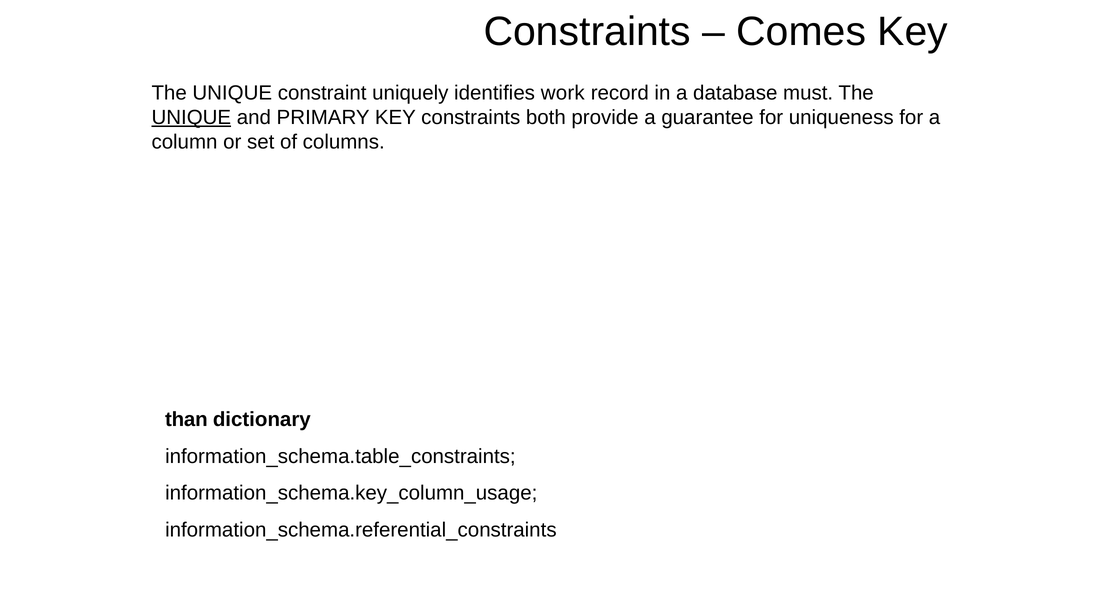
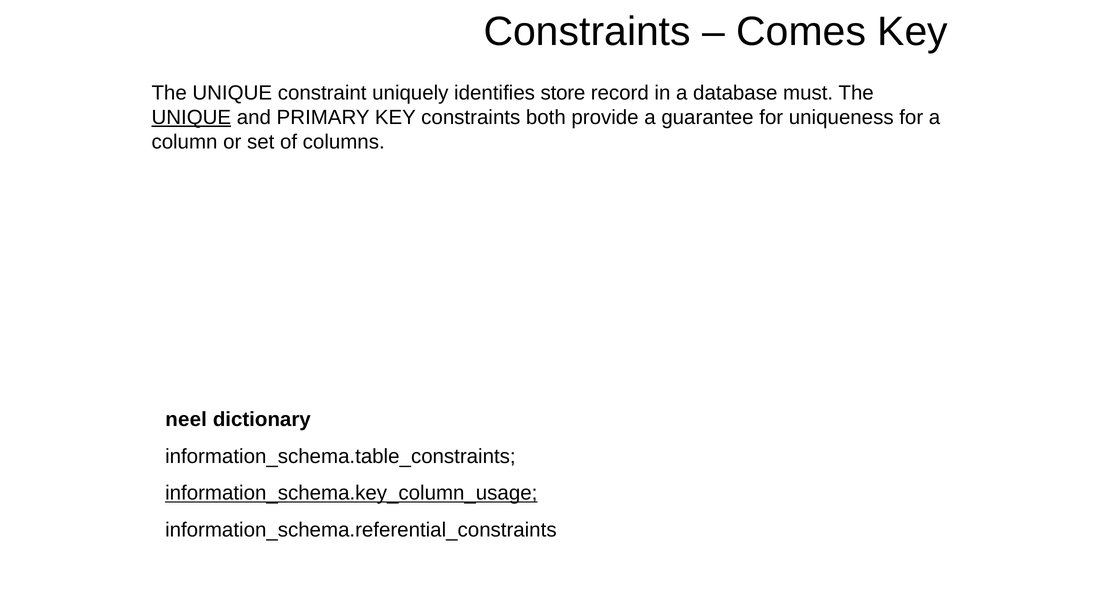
work: work -> store
than: than -> neel
information_schema.key_column_usage underline: none -> present
